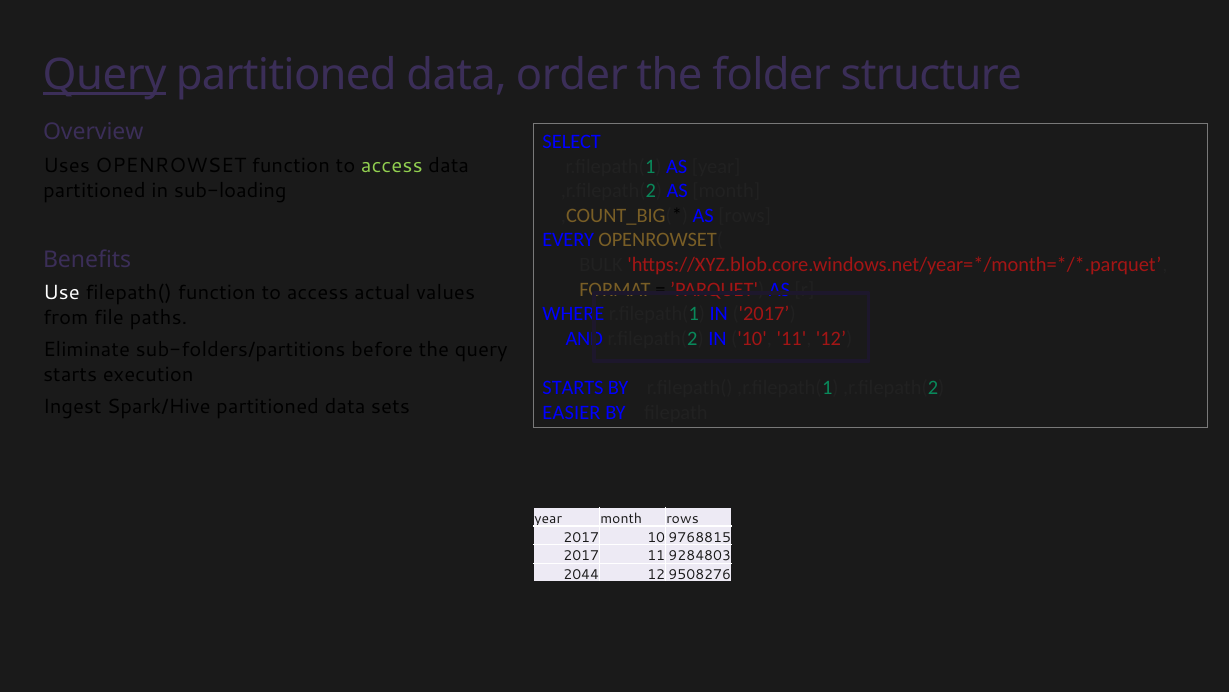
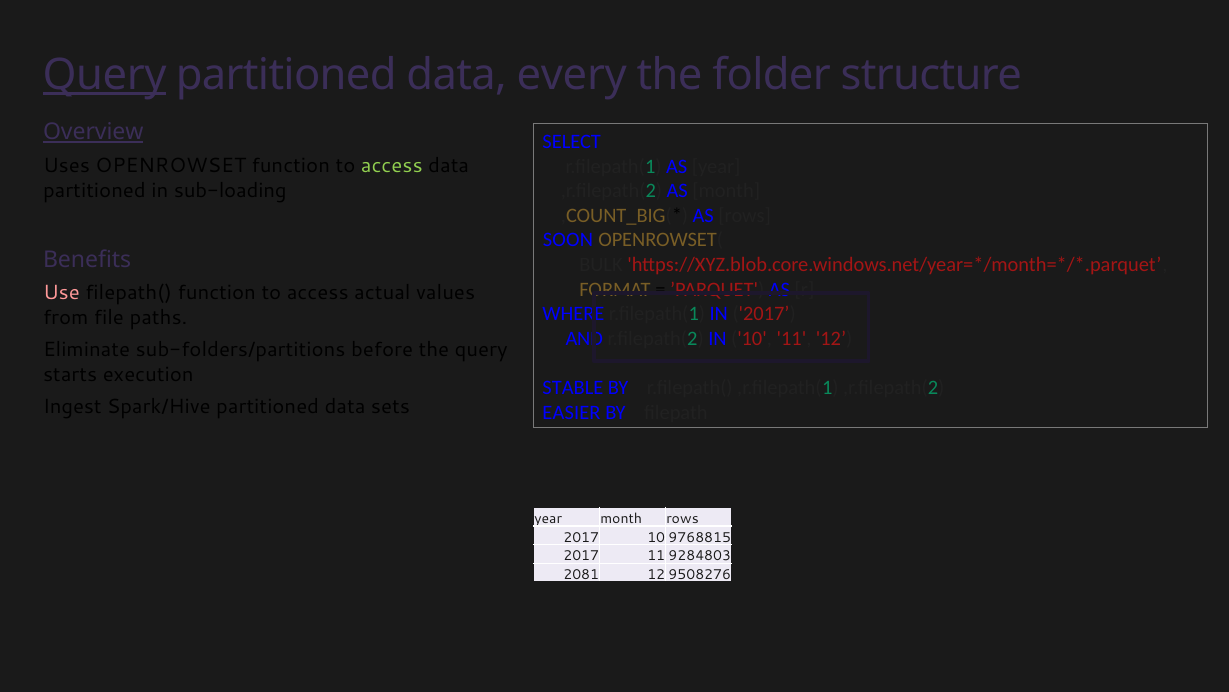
order: order -> every
Overview underline: none -> present
EVERY: EVERY -> SOON
Use colour: white -> pink
STARTS at (573, 387): STARTS -> STABLE
2044: 2044 -> 2081
